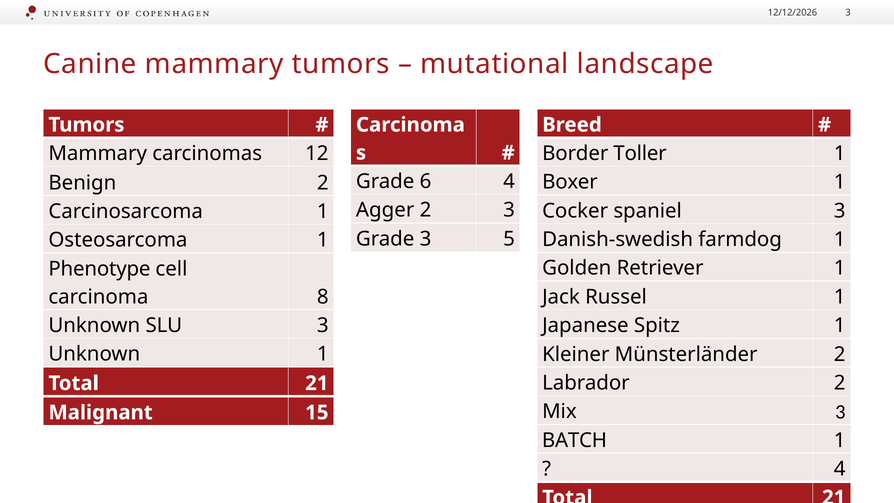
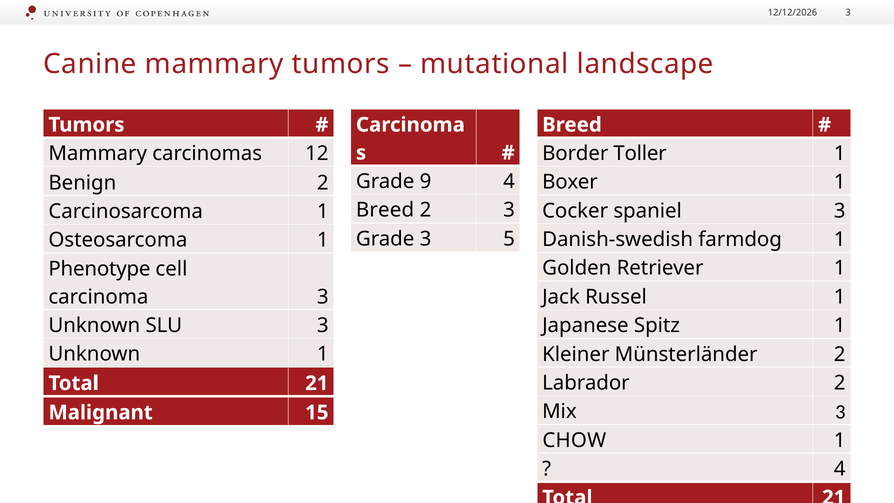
6: 6 -> 9
Agger at (385, 210): Agger -> Breed
carcinoma 8: 8 -> 3
BATCH: BATCH -> CHOW
